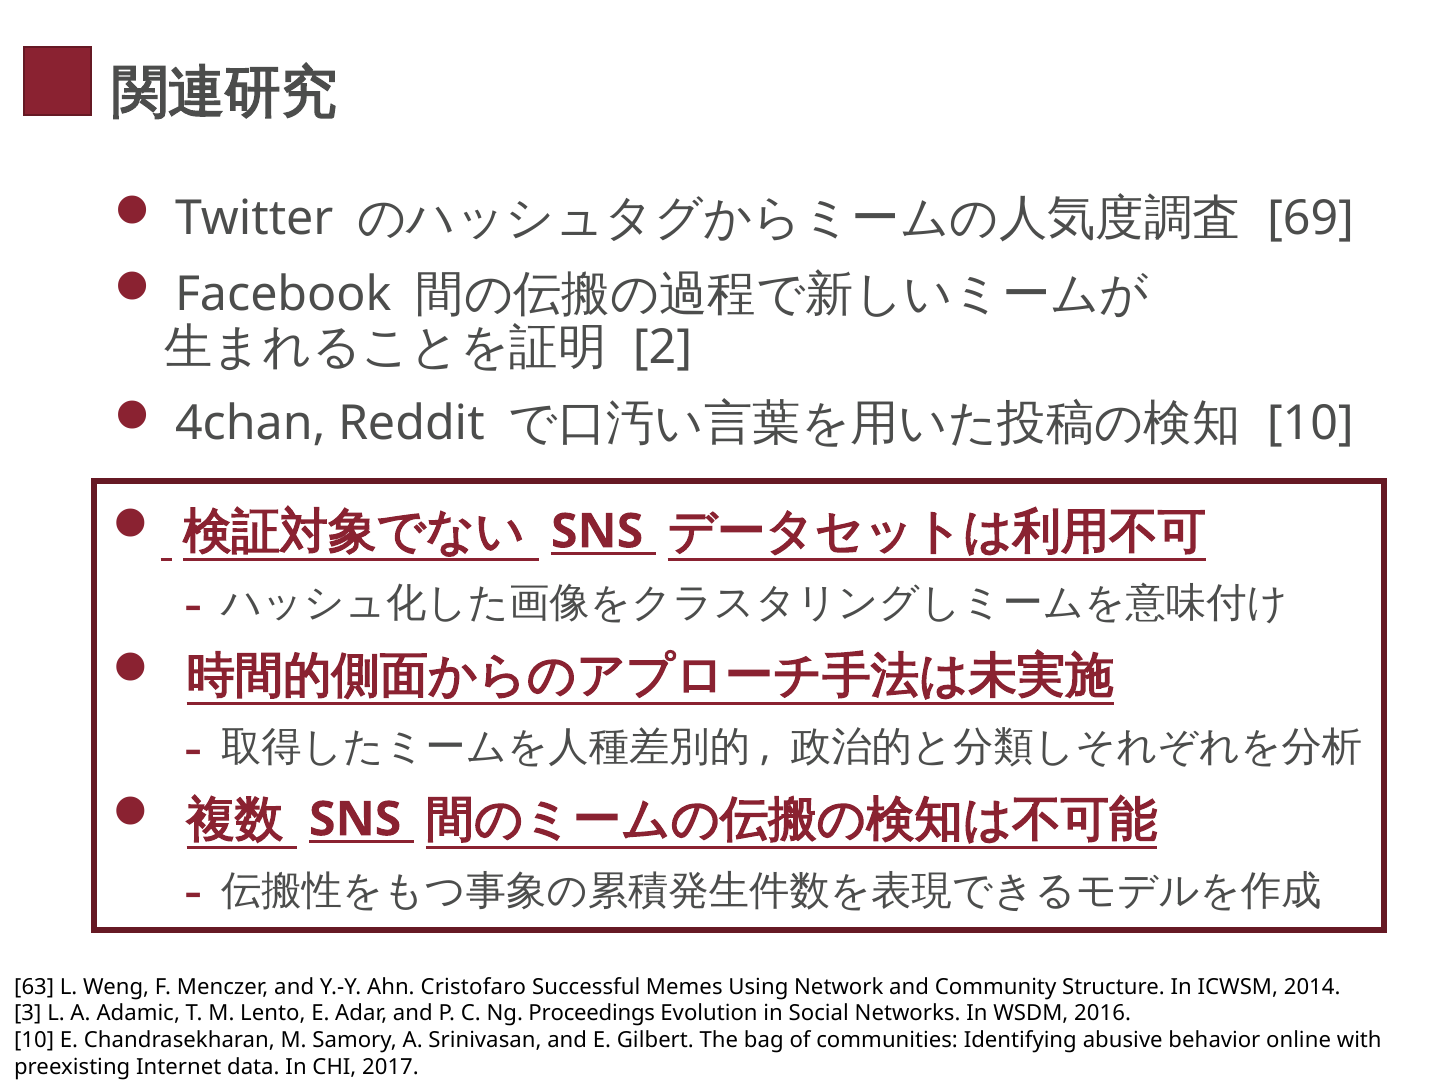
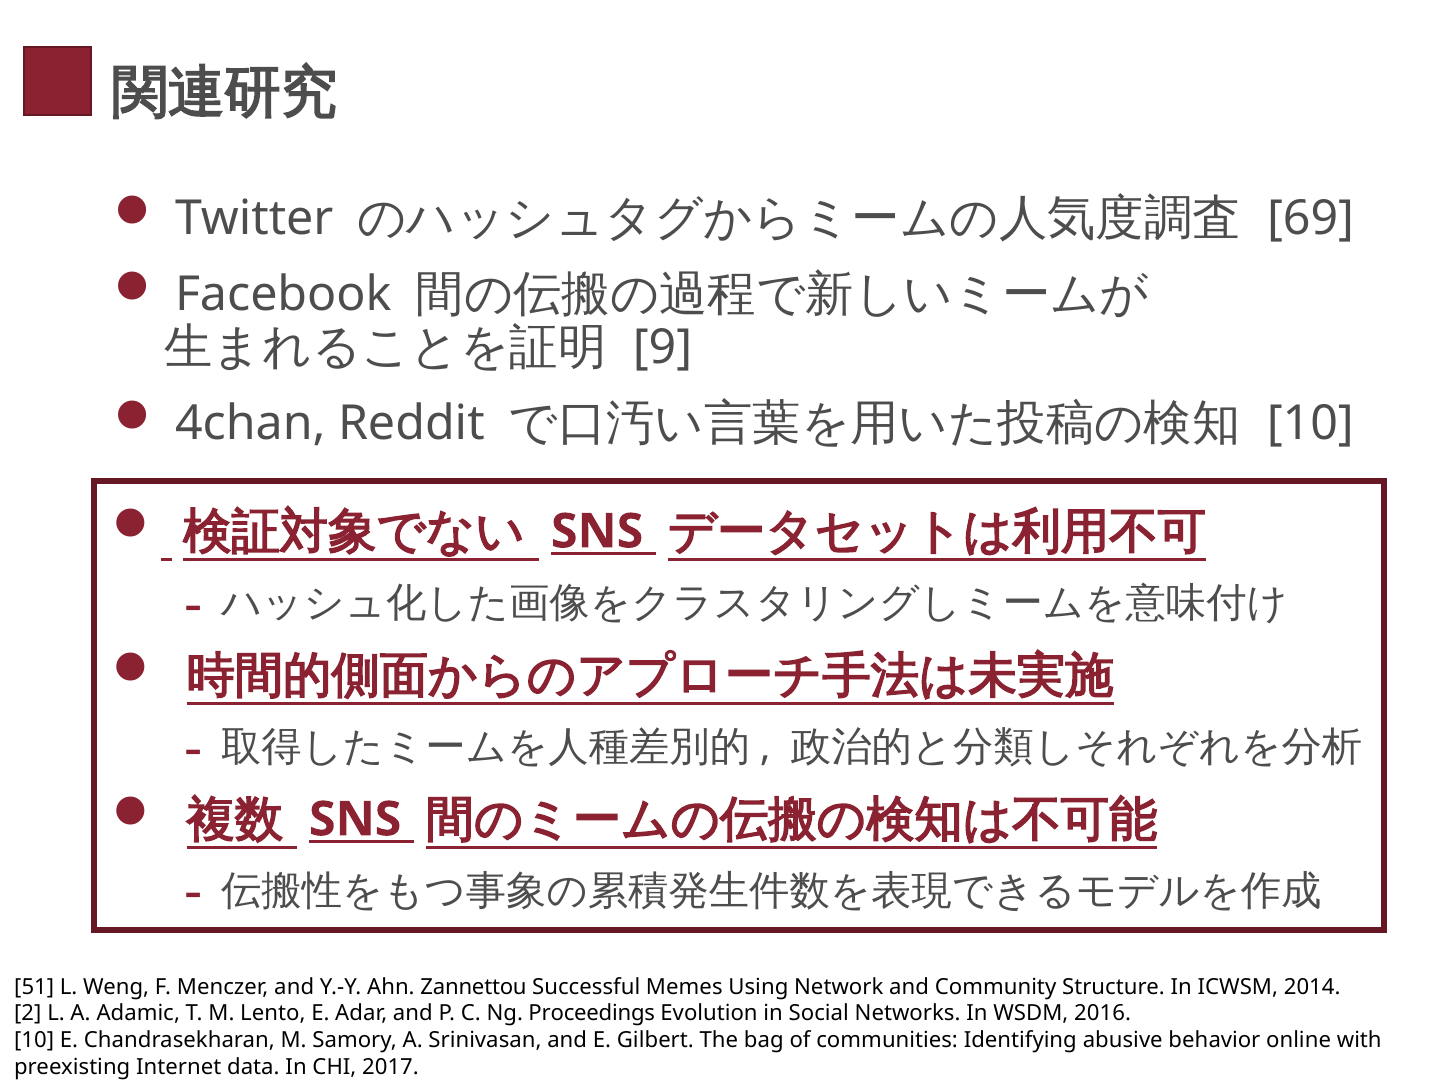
2: 2 -> 9
63: 63 -> 51
Cristofaro: Cristofaro -> Zannettou
3: 3 -> 2
